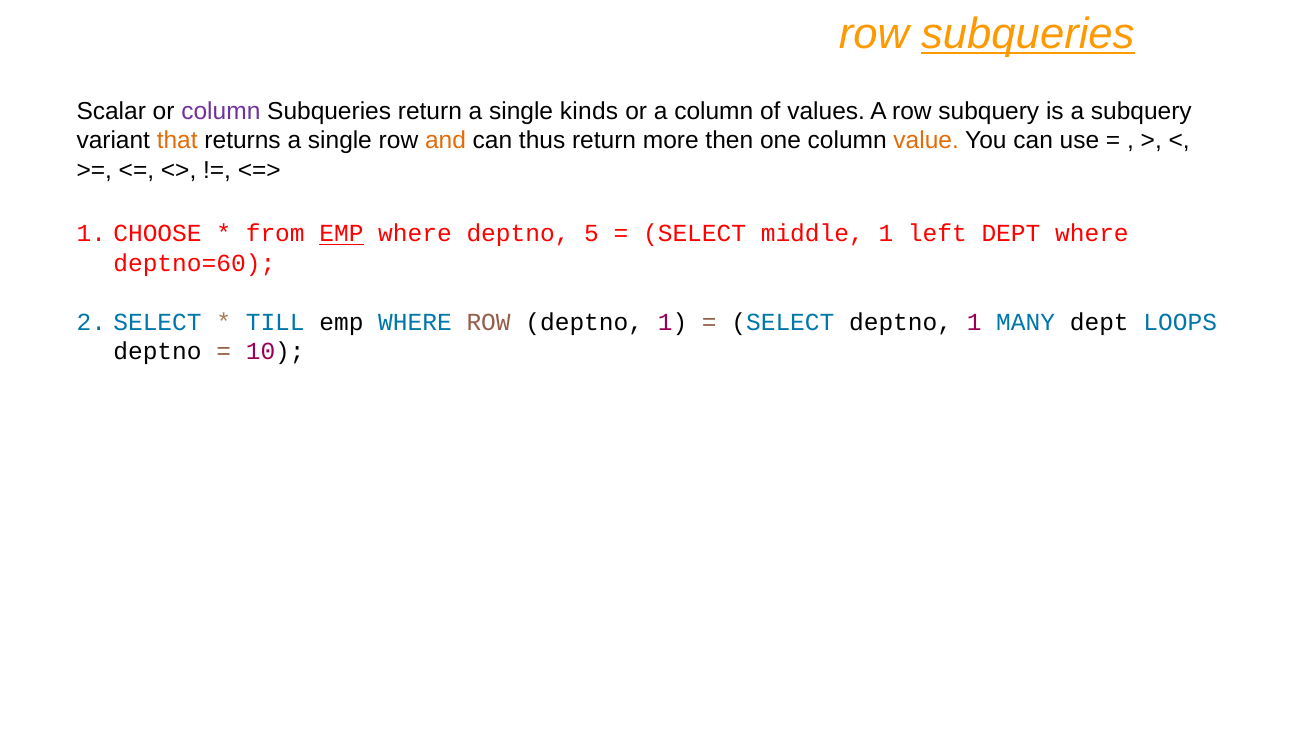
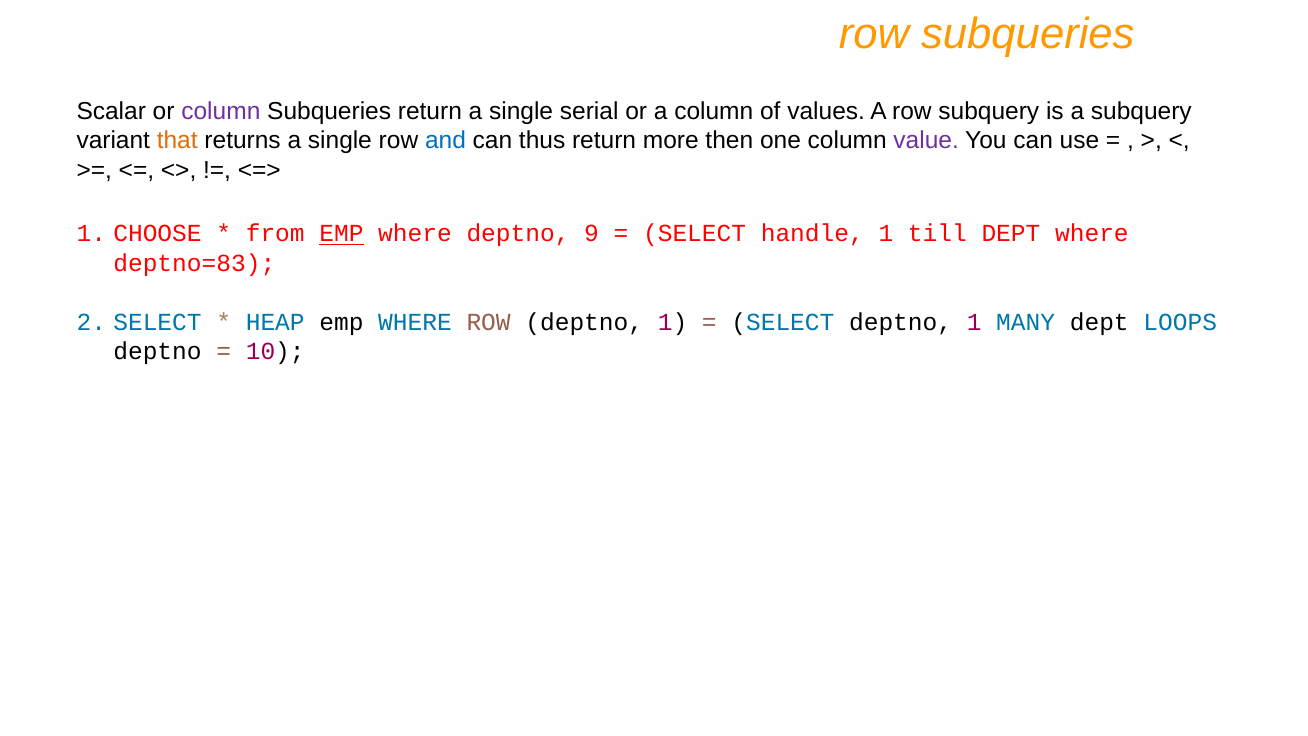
subqueries at (1028, 34) underline: present -> none
kinds: kinds -> serial
and colour: orange -> blue
value colour: orange -> purple
5: 5 -> 9
middle: middle -> handle
left: left -> till
deptno=60: deptno=60 -> deptno=83
TILL: TILL -> HEAP
